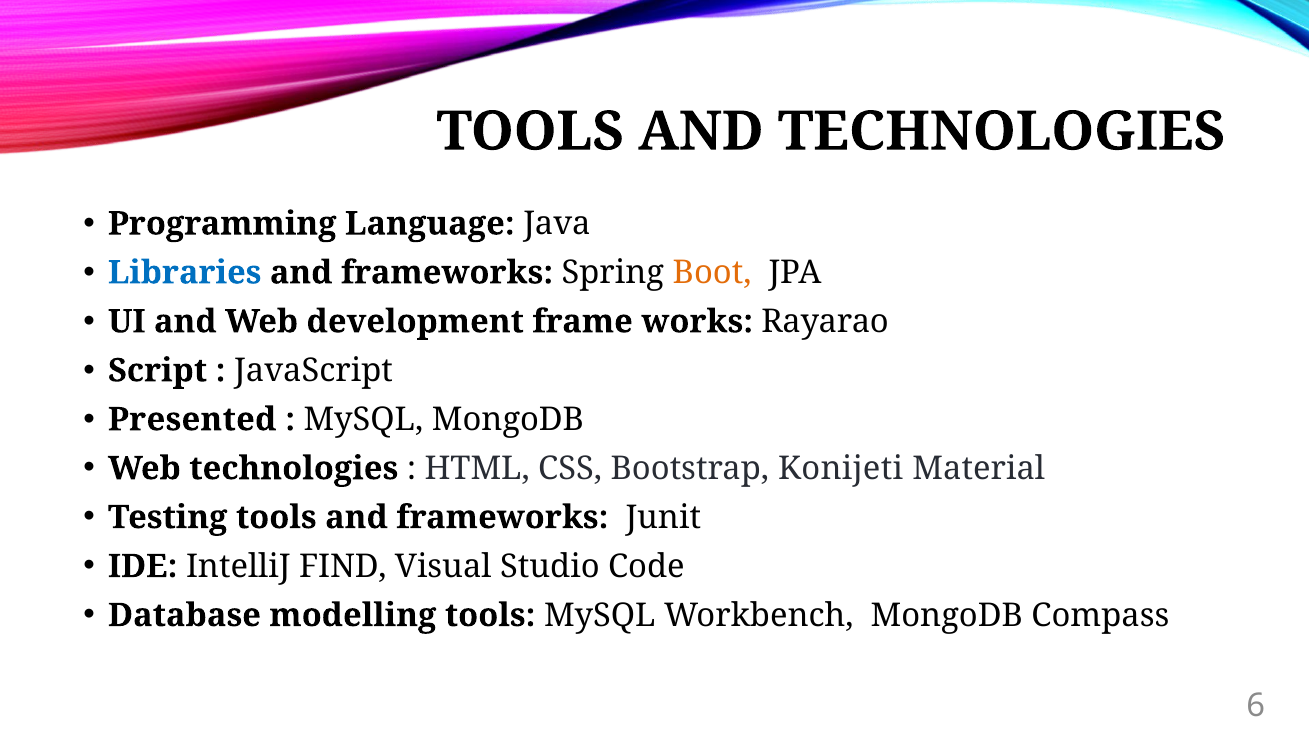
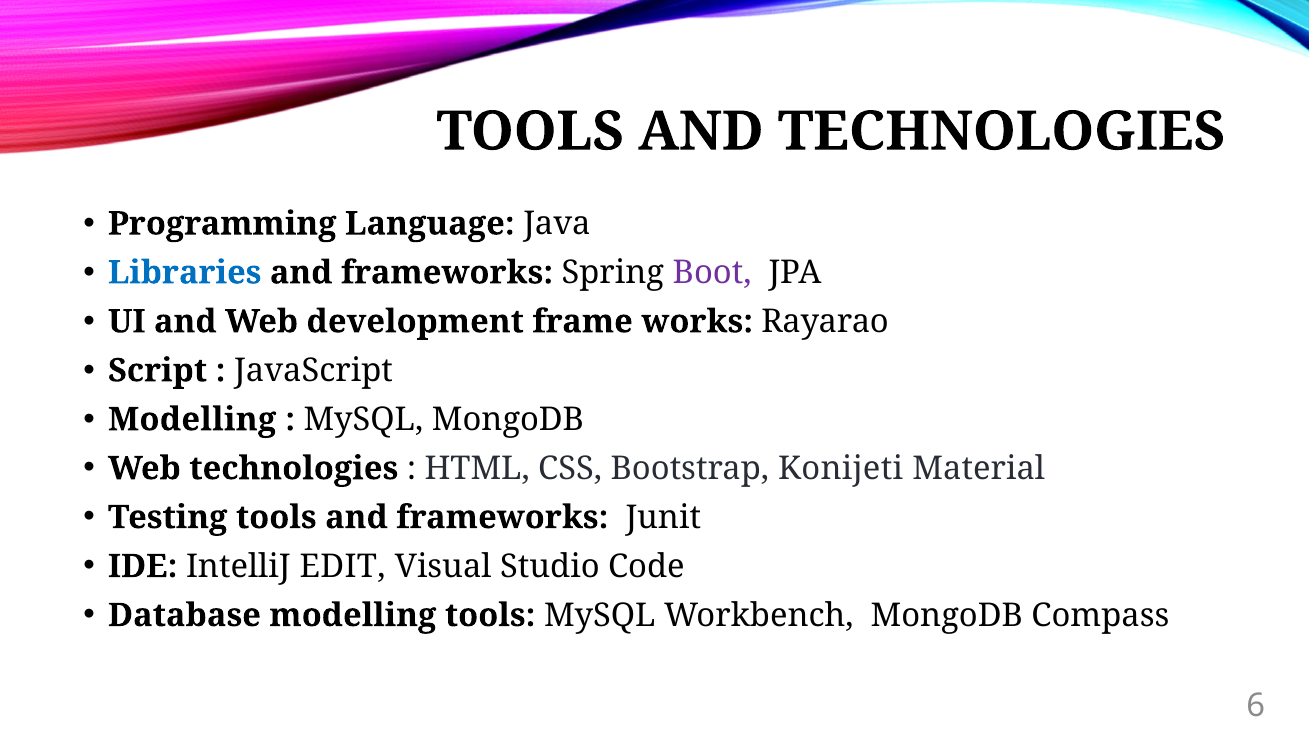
Boot colour: orange -> purple
Presented at (192, 420): Presented -> Modelling
FIND: FIND -> EDIT
